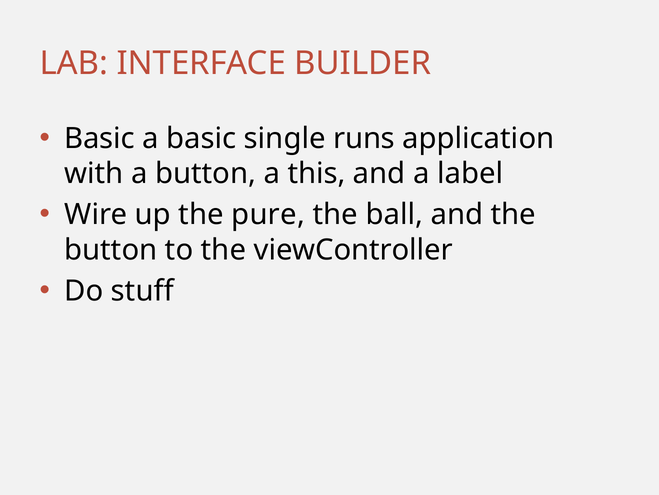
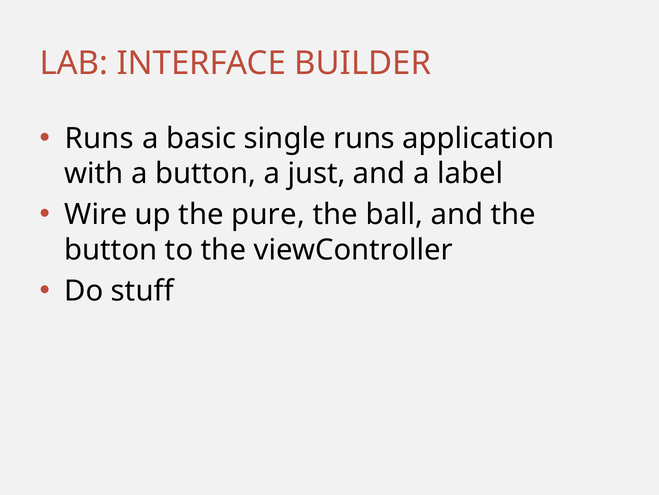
Basic at (99, 138): Basic -> Runs
this: this -> just
